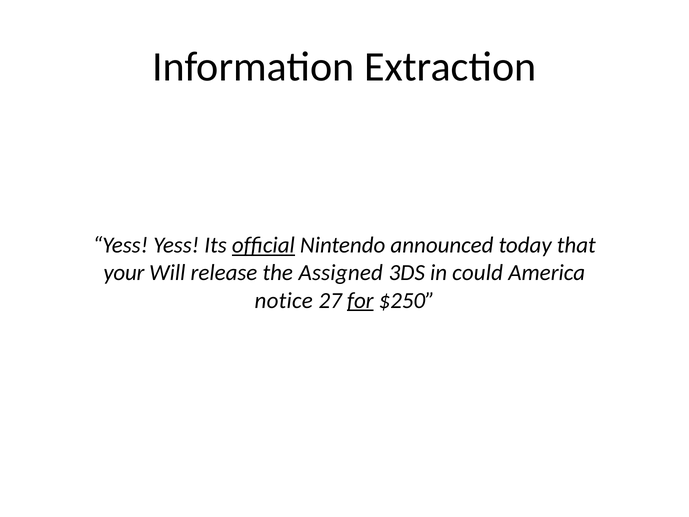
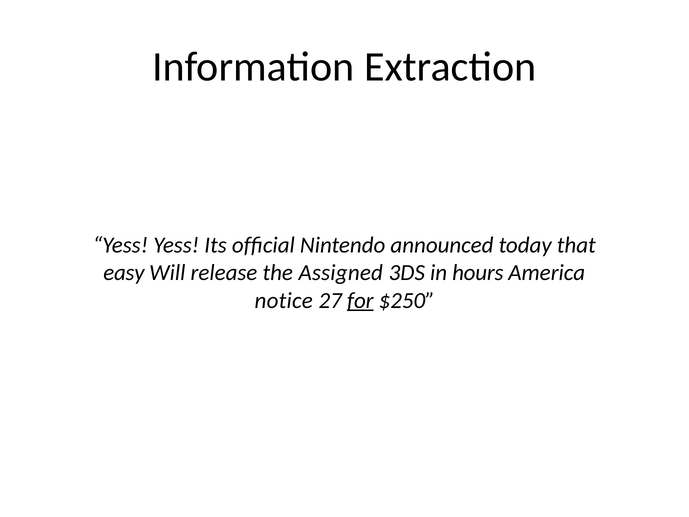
ofﬁcial underline: present -> none
your: your -> easy
could: could -> hours
